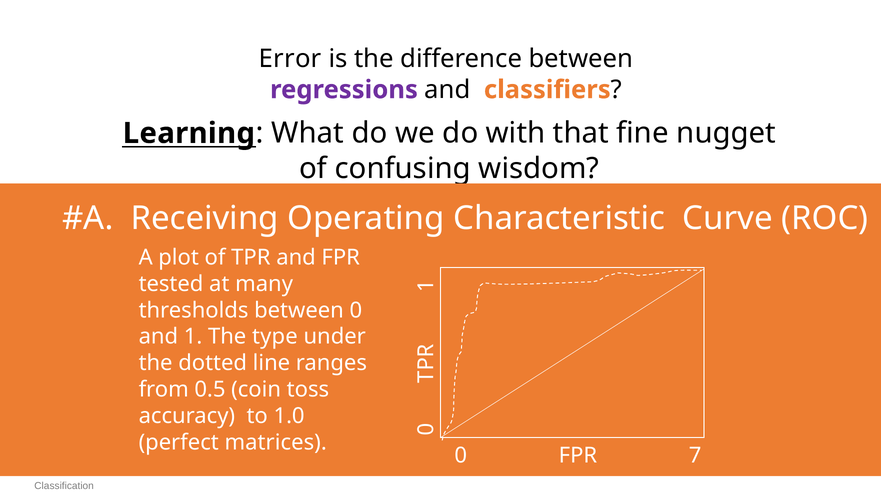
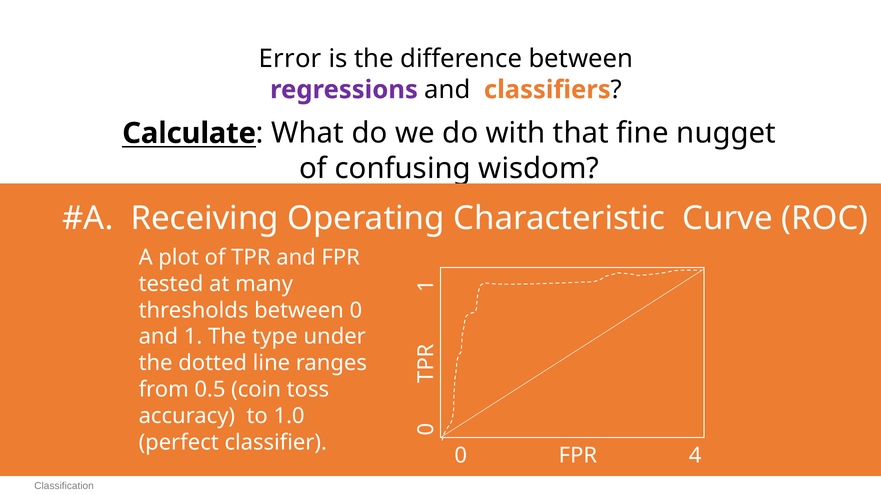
Learning: Learning -> Calculate
matrices: matrices -> classifier
7: 7 -> 4
